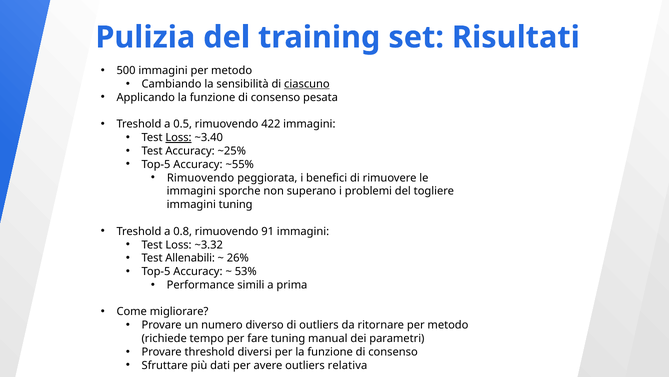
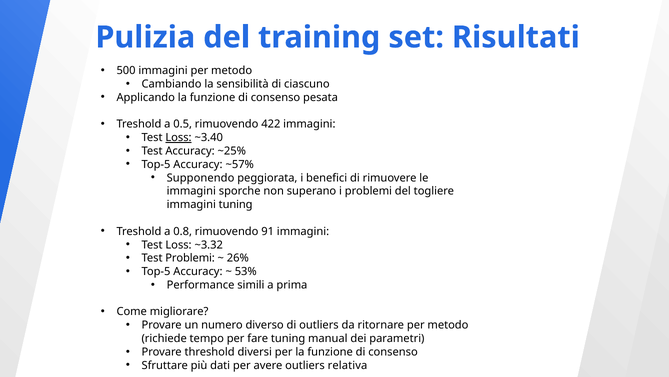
ciascuno underline: present -> none
~55%: ~55% -> ~57%
Rimuovendo at (201, 178): Rimuovendo -> Supponendo
Test Allenabili: Allenabili -> Problemi
